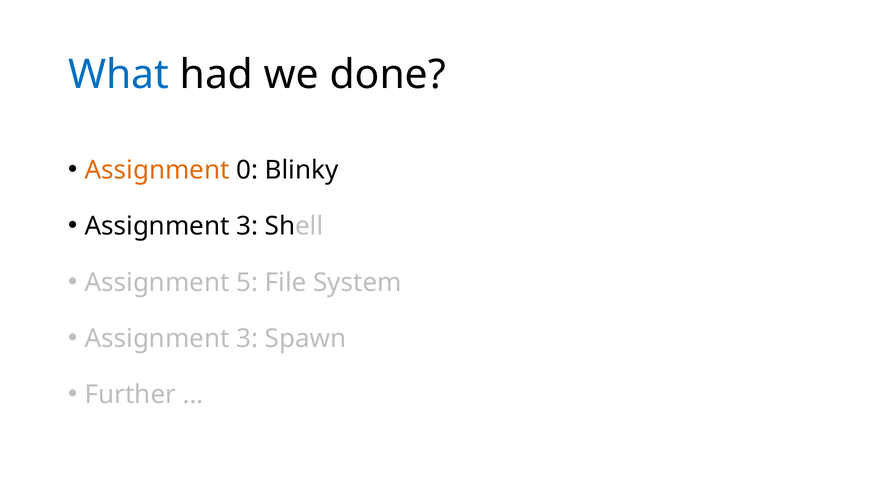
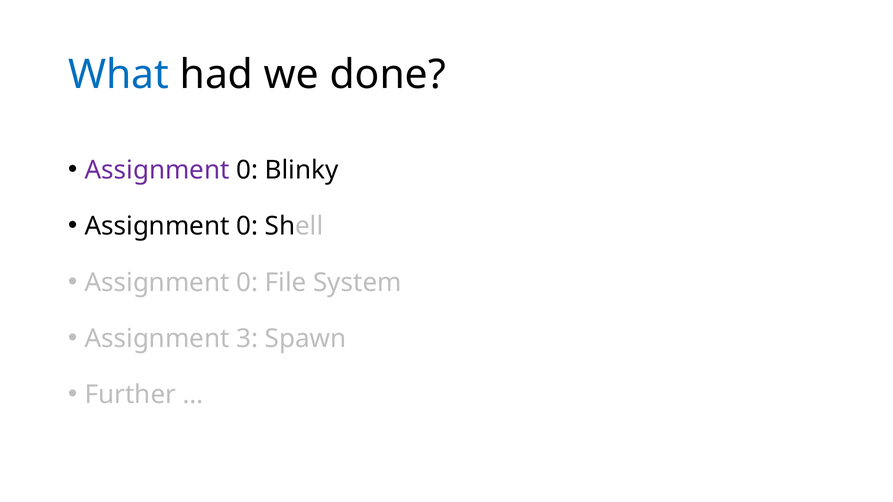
Assignment at (157, 170) colour: orange -> purple
3 at (247, 226): 3 -> 0
5 at (247, 283): 5 -> 0
